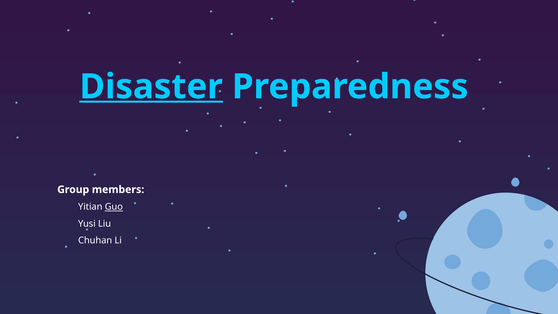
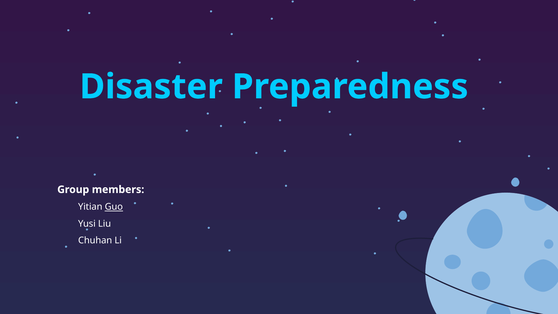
Disaster underline: present -> none
